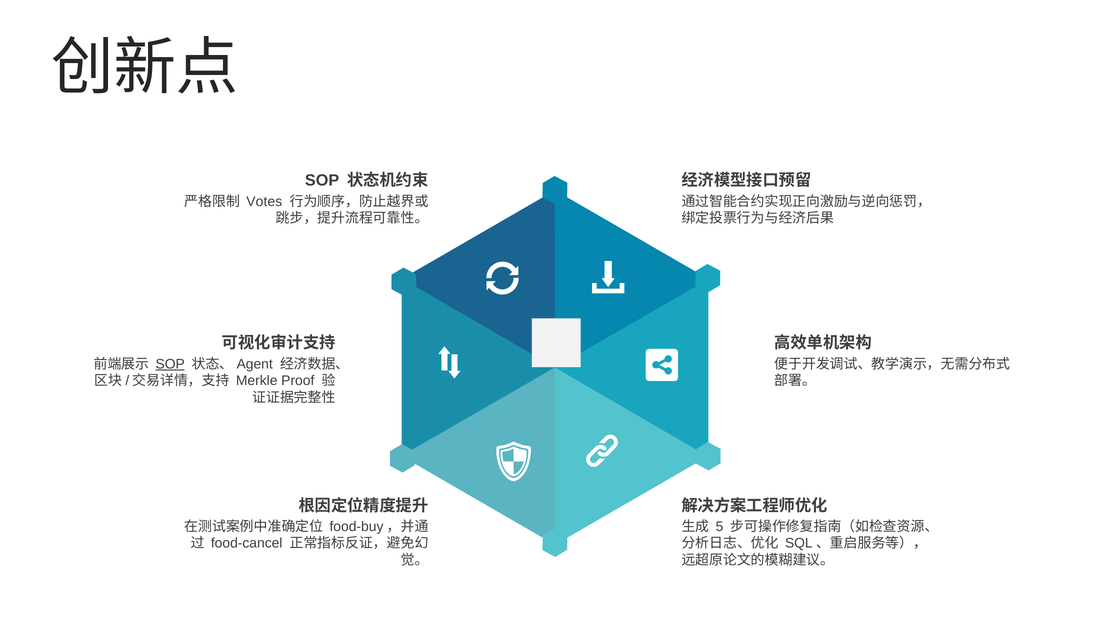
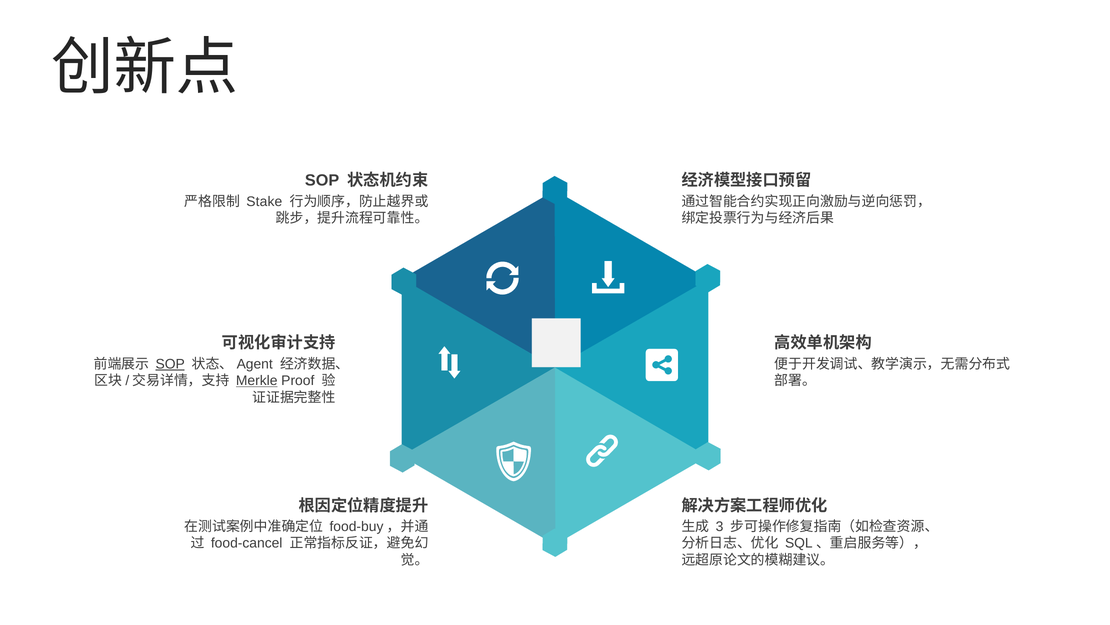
Votes: Votes -> Stake
Merkle underline: none -> present
5: 5 -> 3
